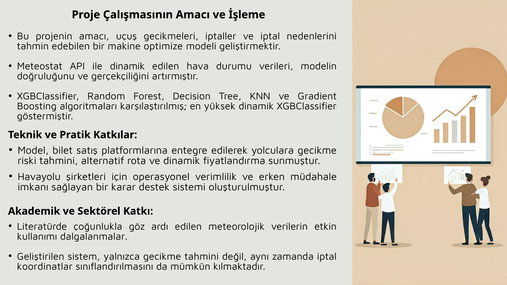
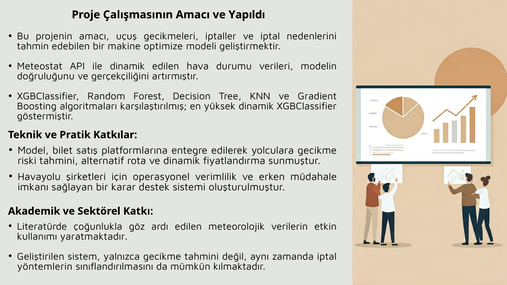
İşleme: İşleme -> Yapıldı
dalgalanmalar: dalgalanmalar -> yaratmaktadır
koordinatlar: koordinatlar -> yöntemlerin
